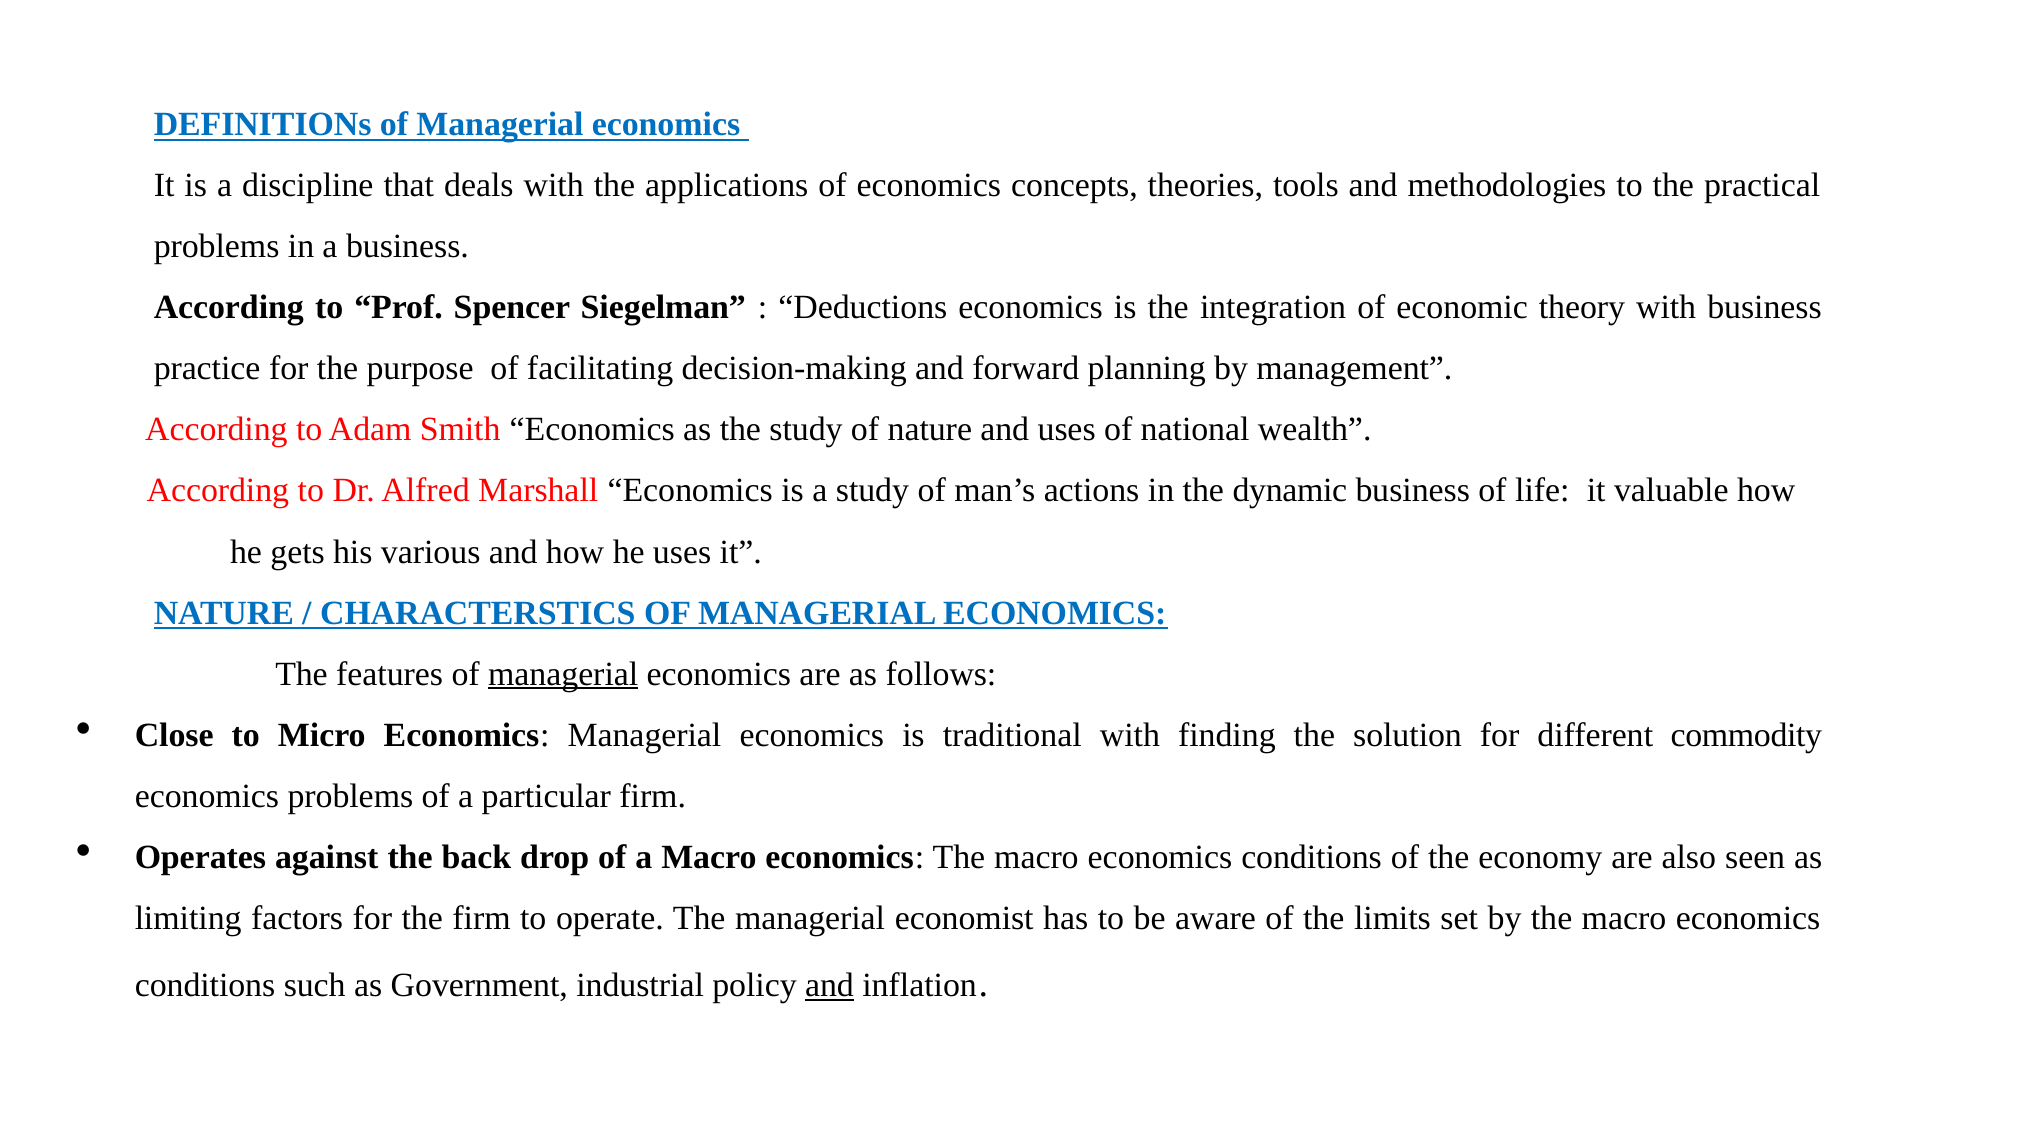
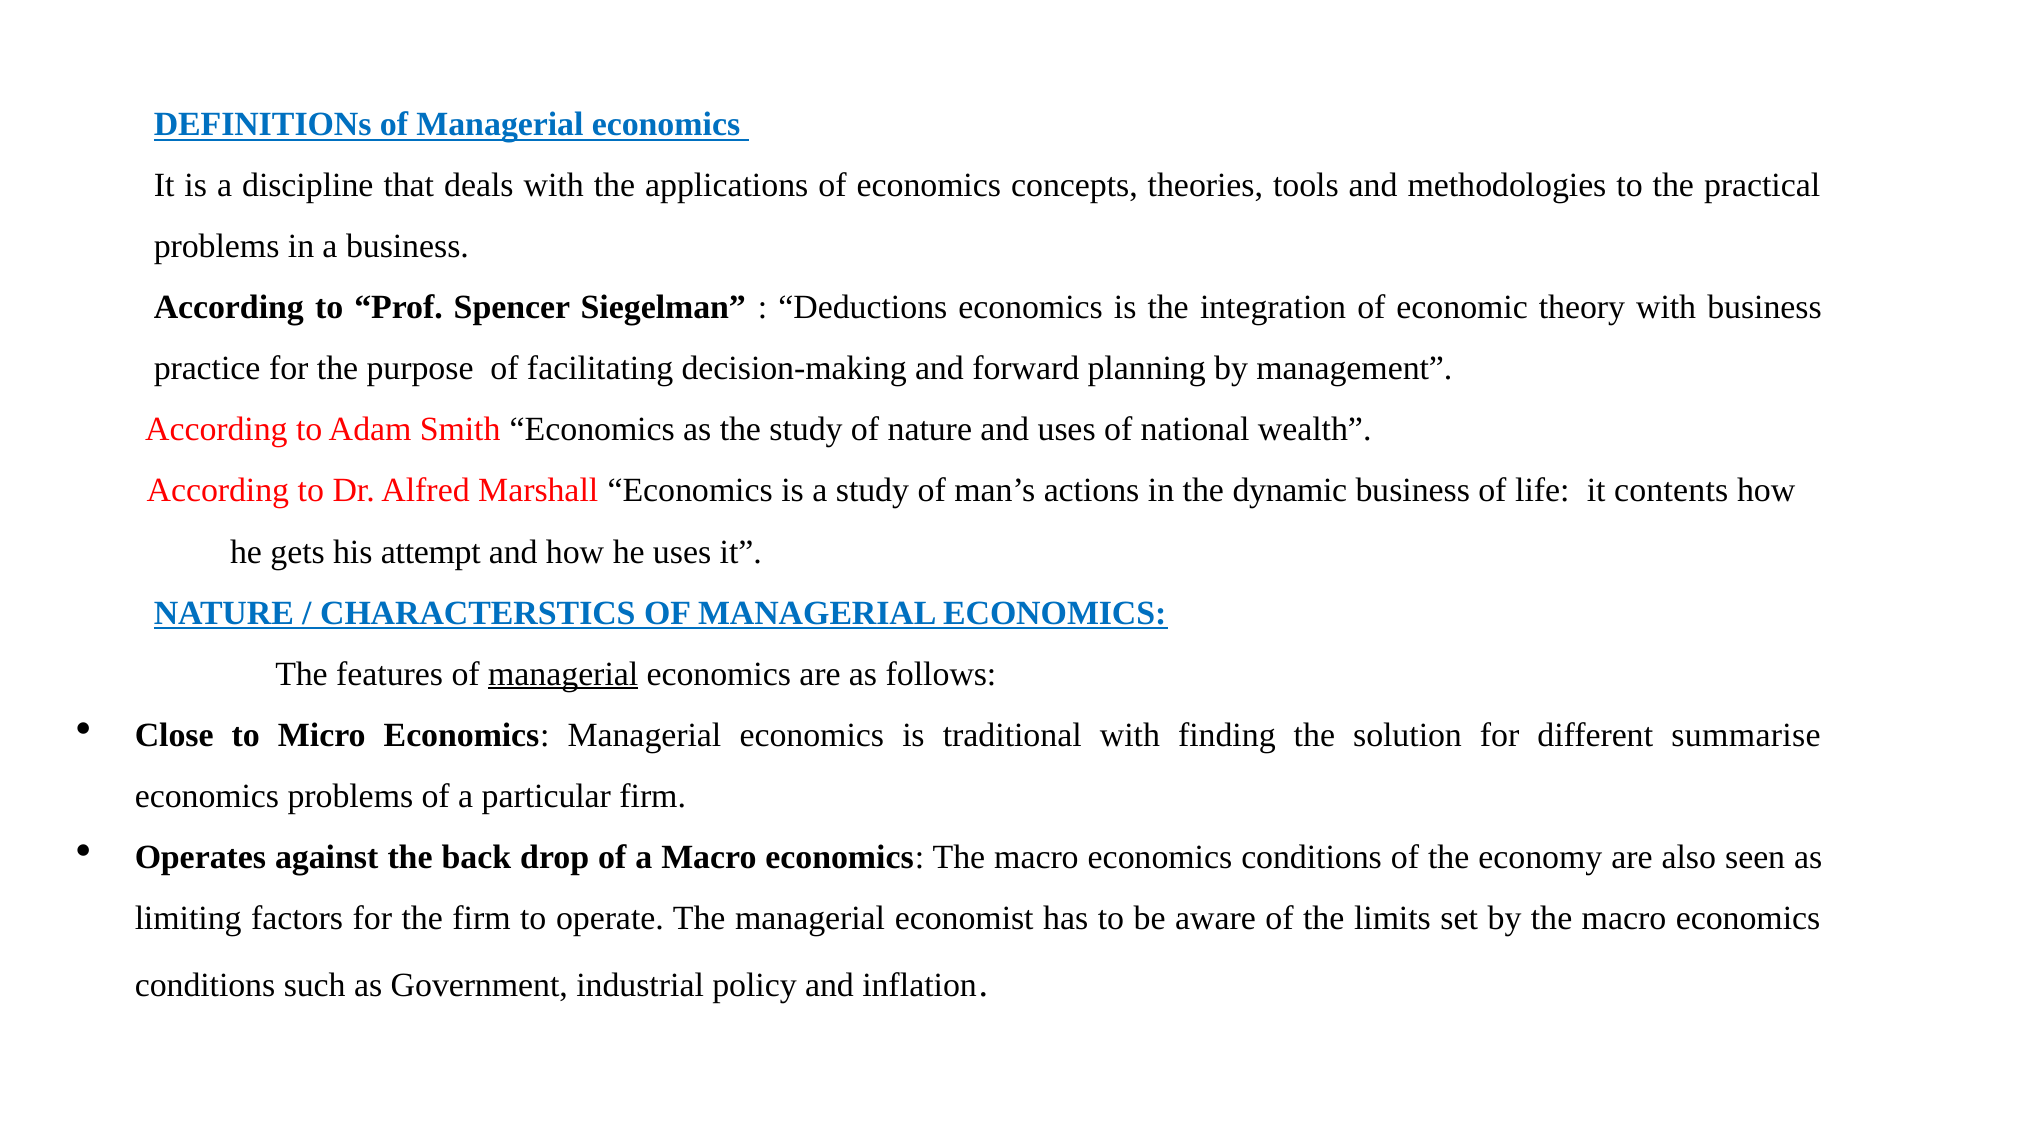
valuable: valuable -> contents
various: various -> attempt
commodity: commodity -> summarise
and at (830, 985) underline: present -> none
